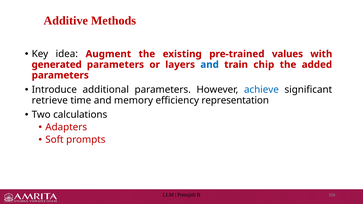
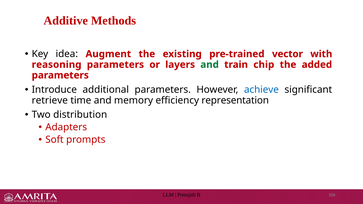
values: values -> vector
generated: generated -> reasoning
and at (210, 65) colour: blue -> green
calculations: calculations -> distribution
